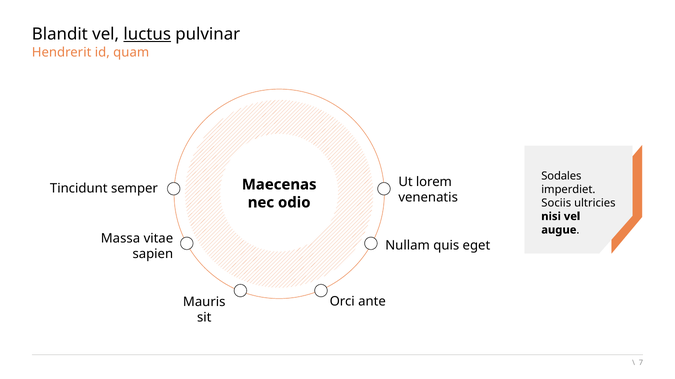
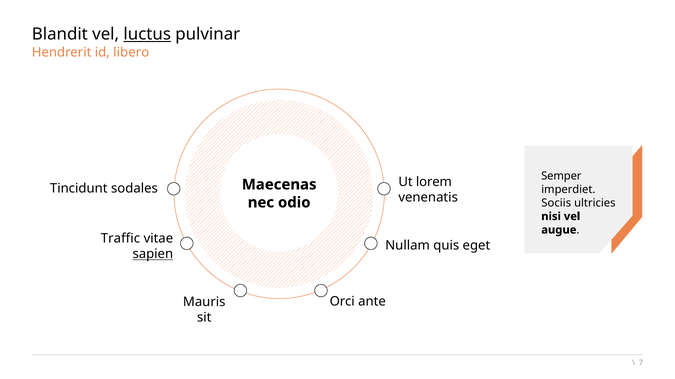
quam: quam -> libero
Sodales: Sodales -> Semper
semper: semper -> sodales
Massa: Massa -> Traffic
sapien underline: none -> present
